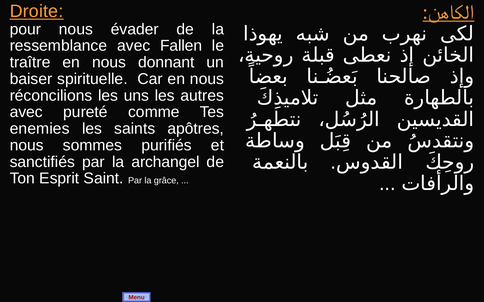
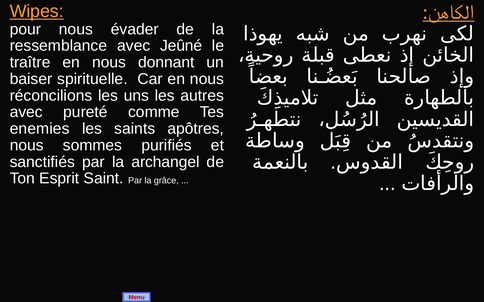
Droite: Droite -> Wipes
Fallen: Fallen -> Jeûné
